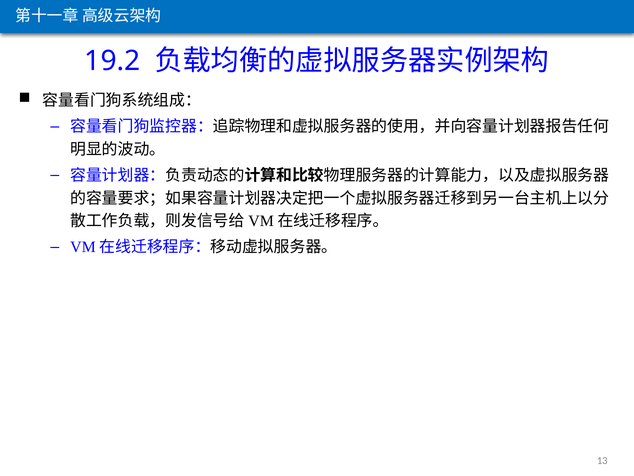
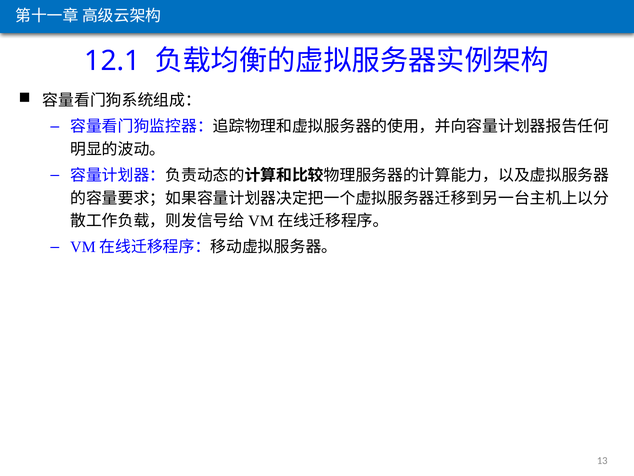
19.2: 19.2 -> 12.1
